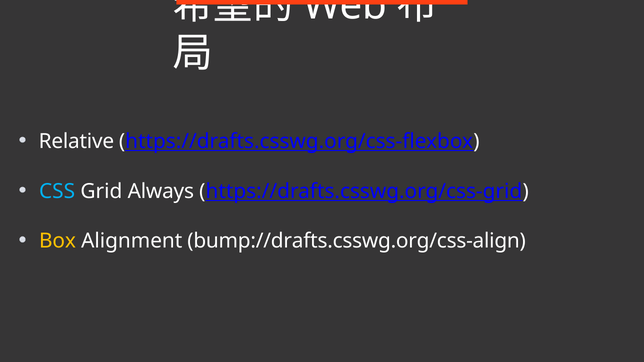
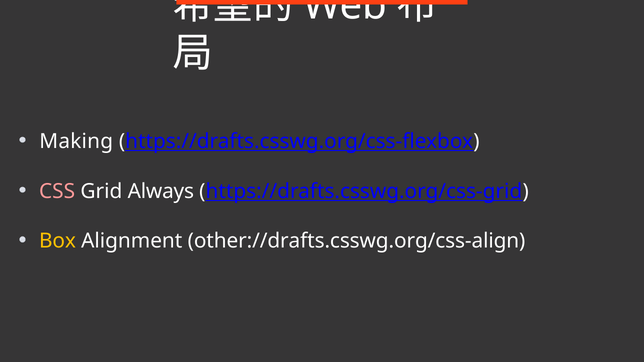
Relative: Relative -> Making
CSS colour: light blue -> pink
bump://drafts.csswg.org/css-align: bump://drafts.csswg.org/css-align -> other://drafts.csswg.org/css-align
